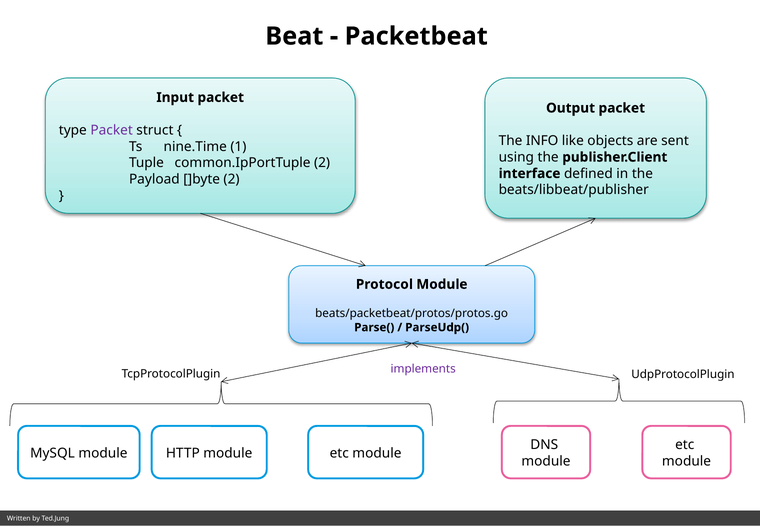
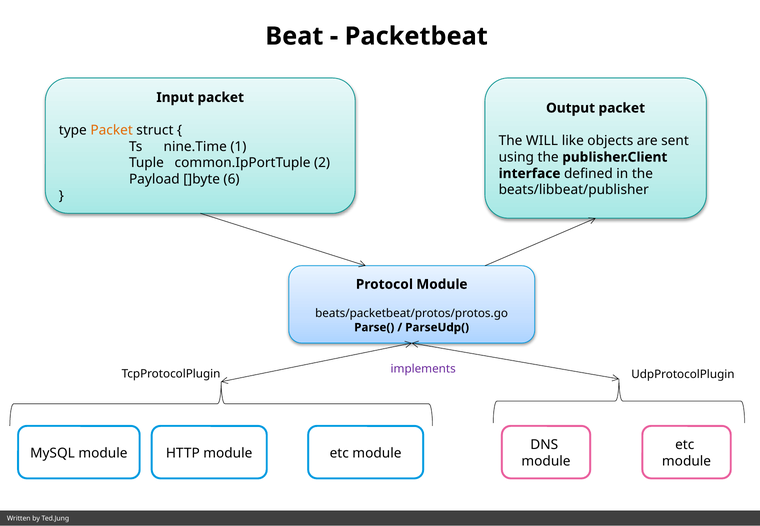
Packet at (112, 130) colour: purple -> orange
INFO: INFO -> WILL
]byte 2: 2 -> 6
